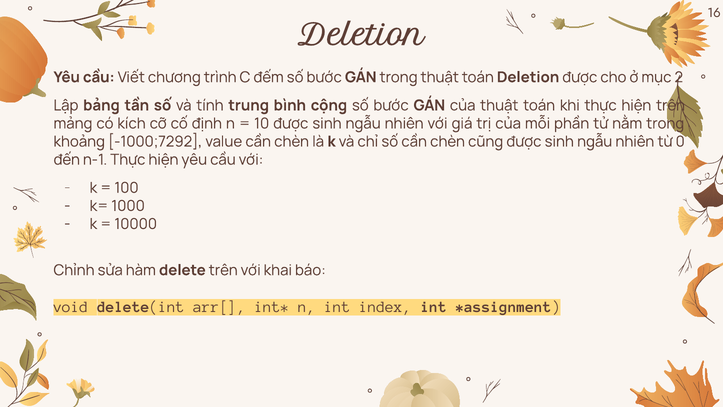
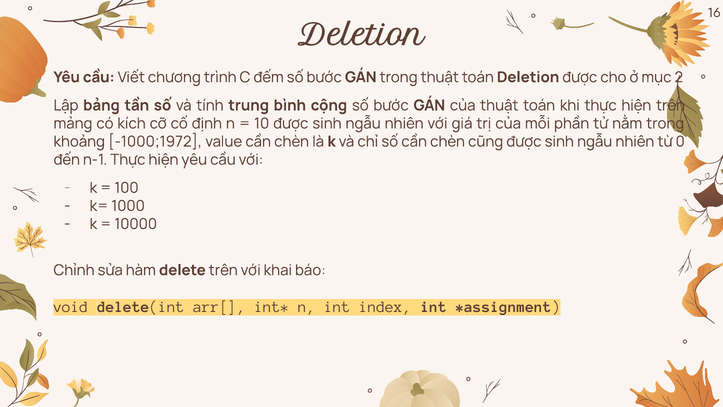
-1000;7292: -1000;7292 -> -1000;1972
